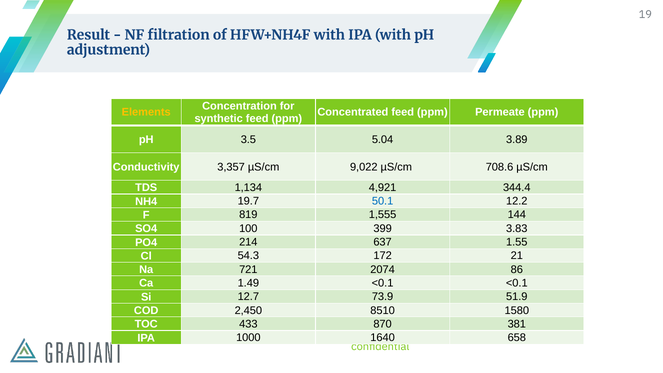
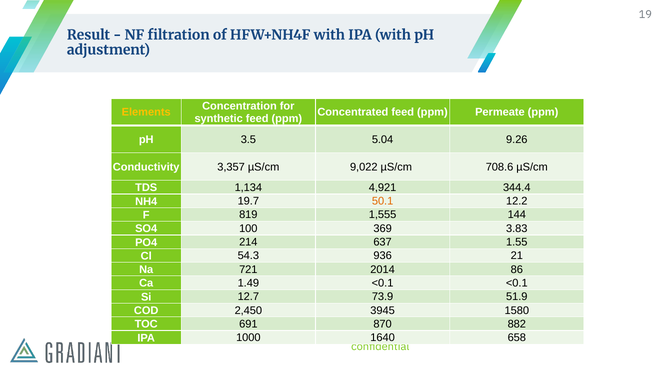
3.89: 3.89 -> 9.26
50.1 colour: blue -> orange
399: 399 -> 369
172: 172 -> 936
2074: 2074 -> 2014
8510: 8510 -> 3945
433: 433 -> 691
381: 381 -> 882
